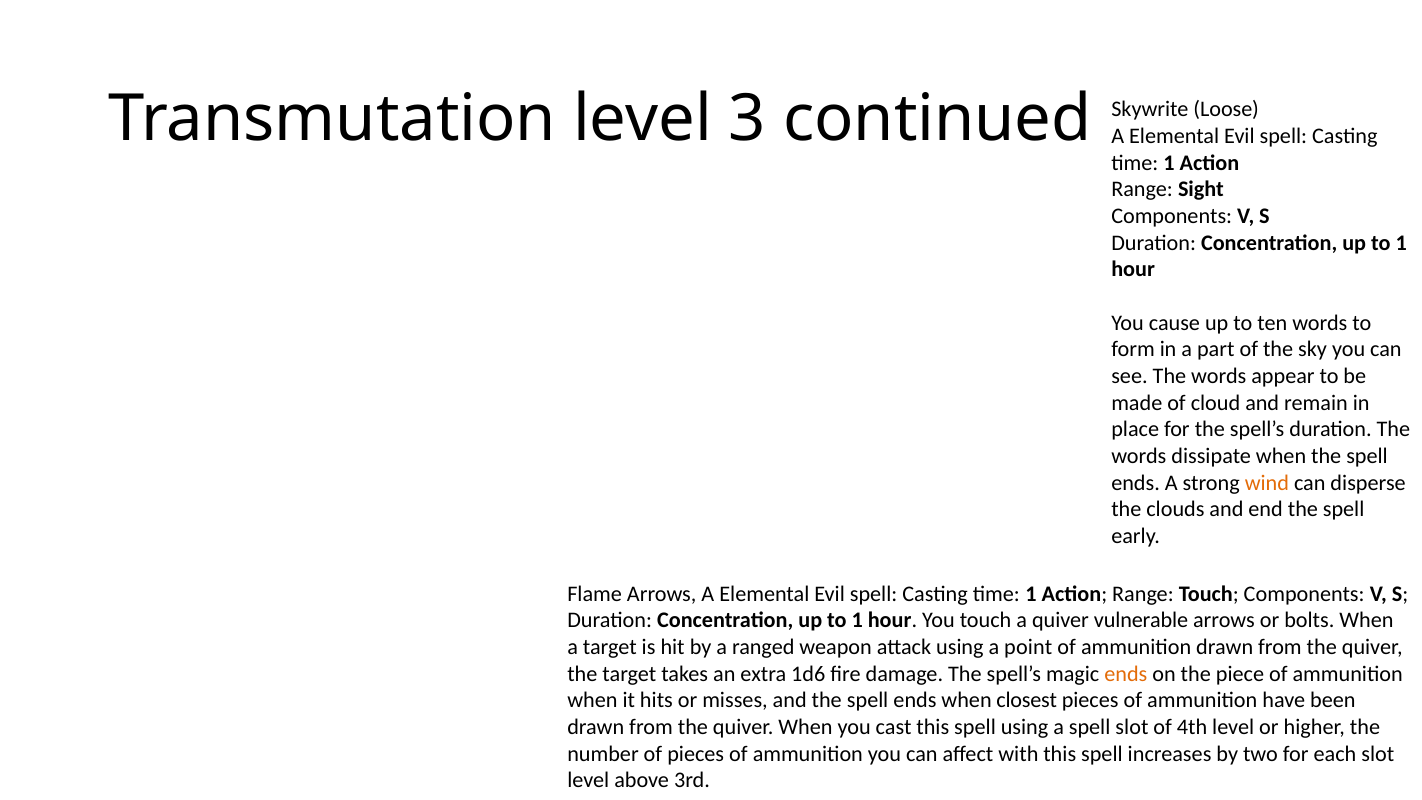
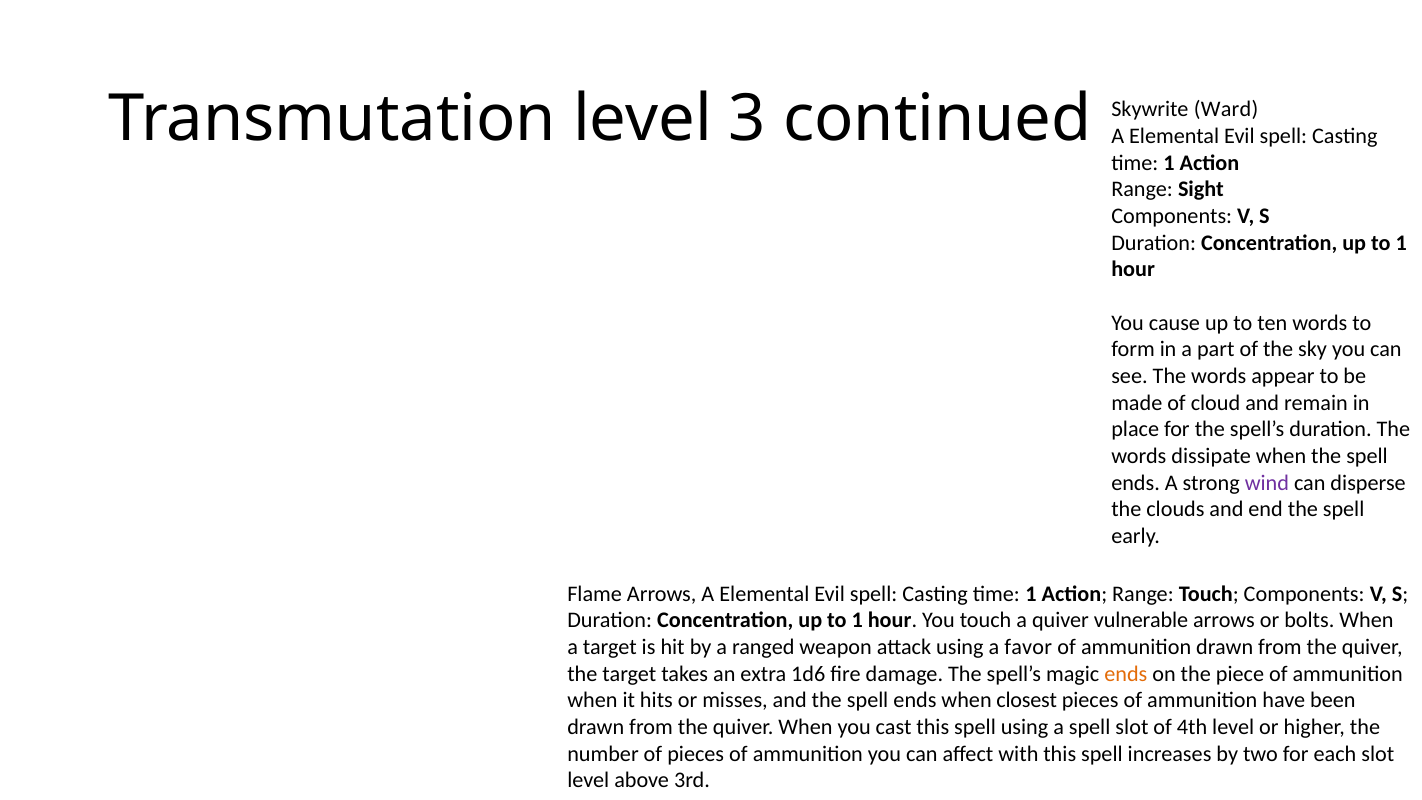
Loose: Loose -> Ward
wind colour: orange -> purple
point: point -> favor
